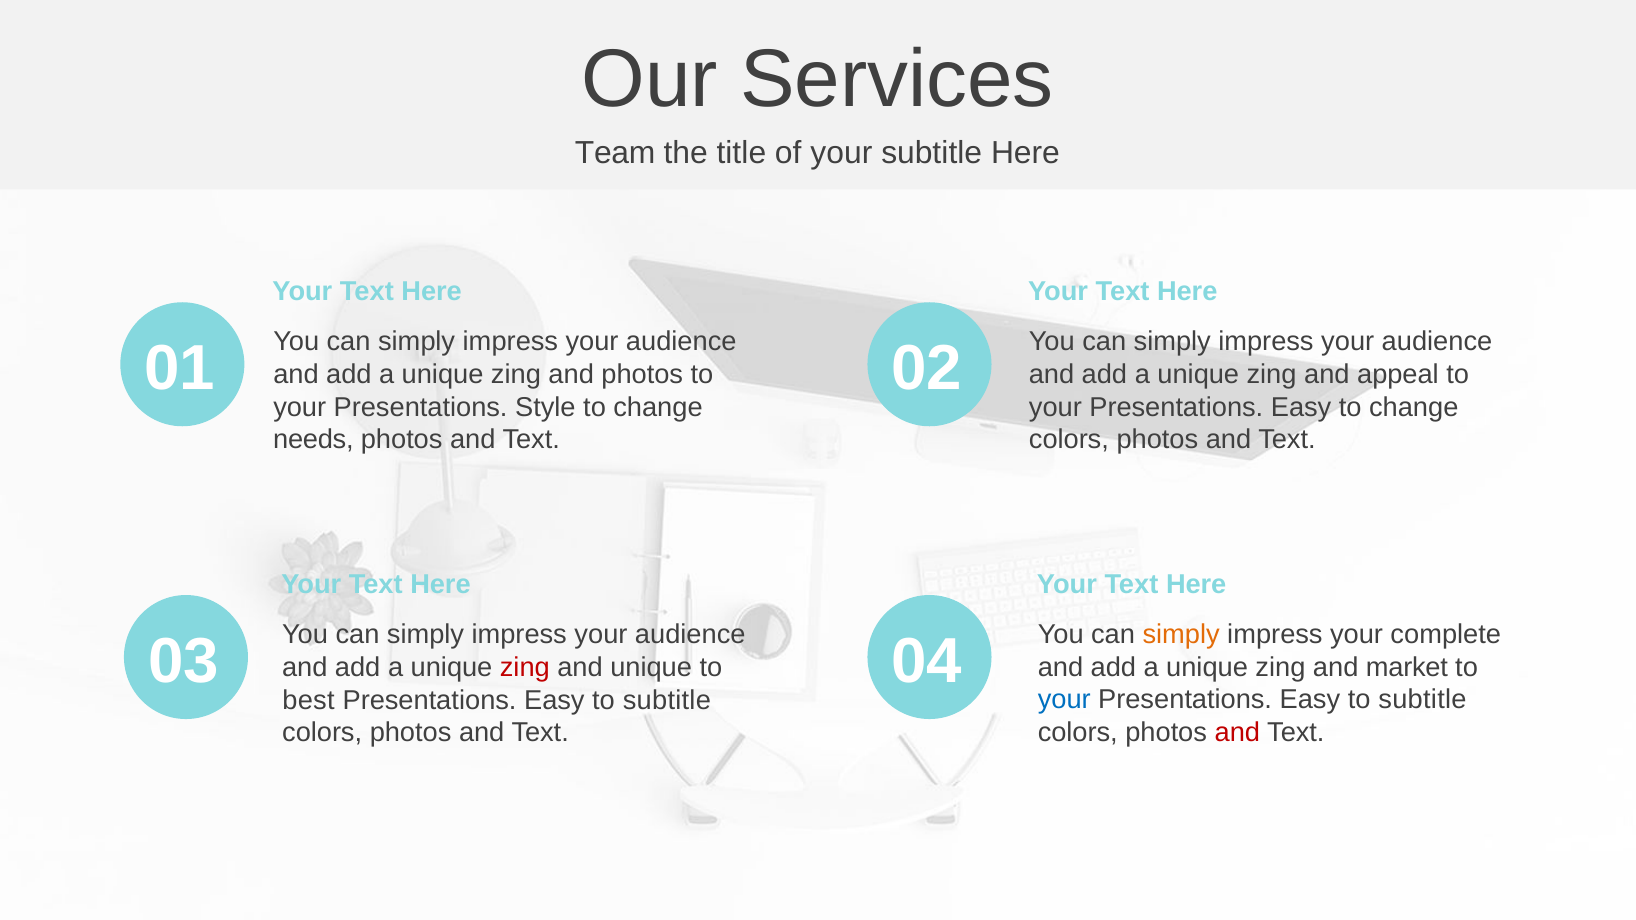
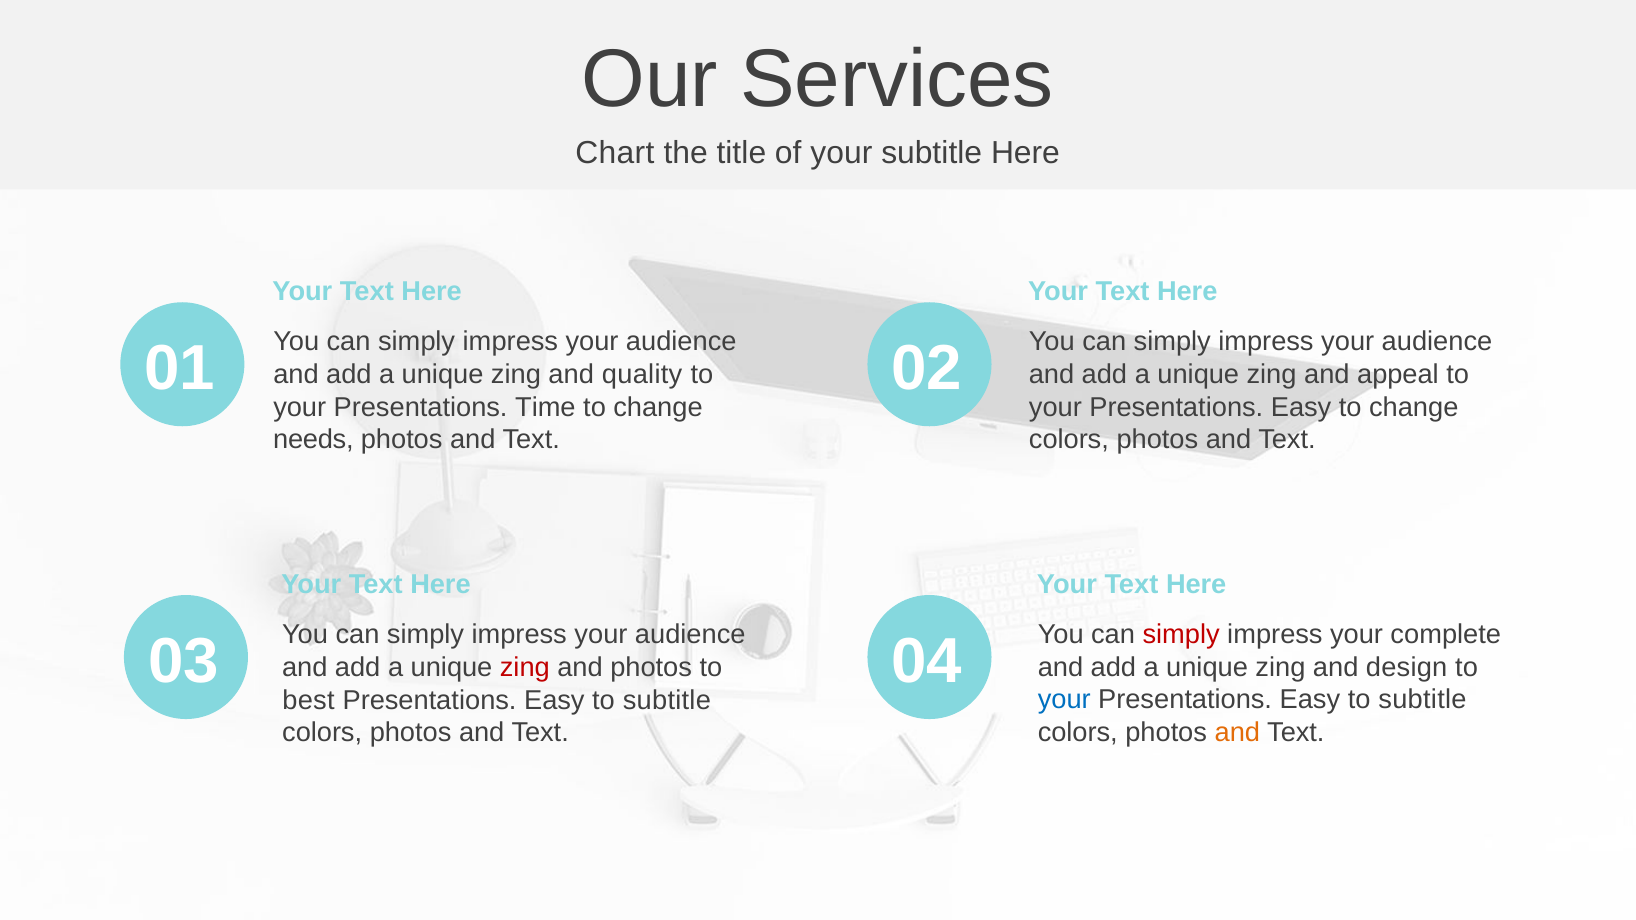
Team: Team -> Chart
and photos: photos -> quality
Style: Style -> Time
simply at (1181, 635) colour: orange -> red
market: market -> design
and unique: unique -> photos
and at (1237, 733) colour: red -> orange
